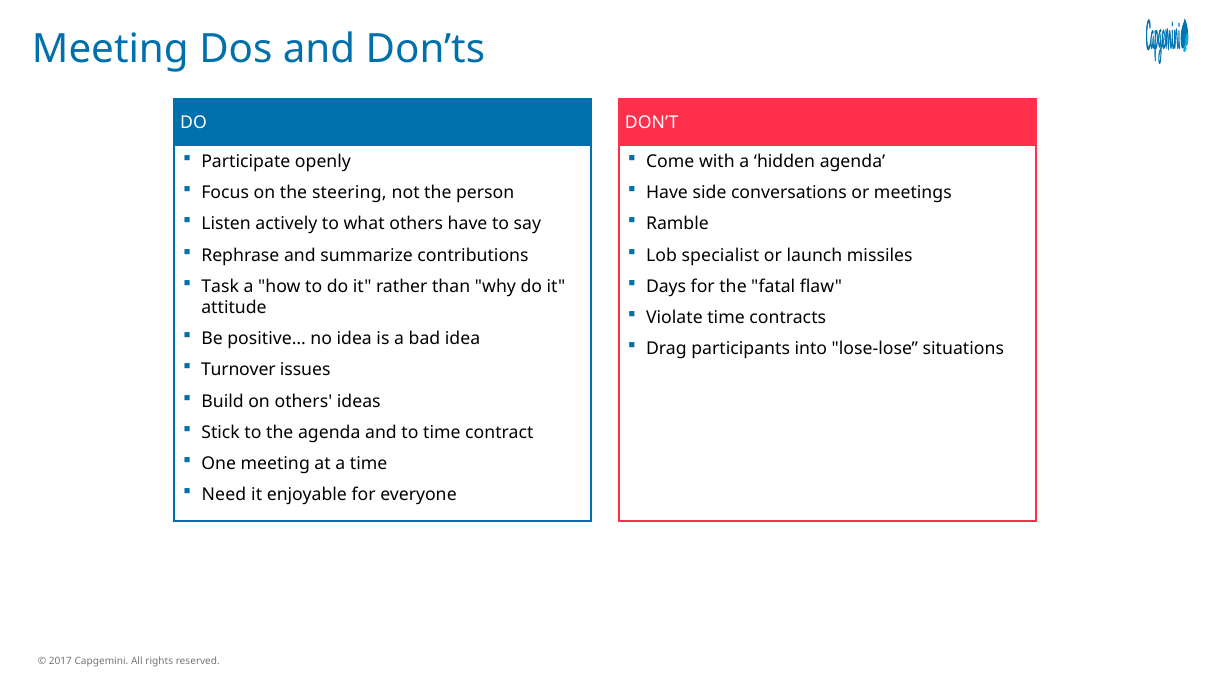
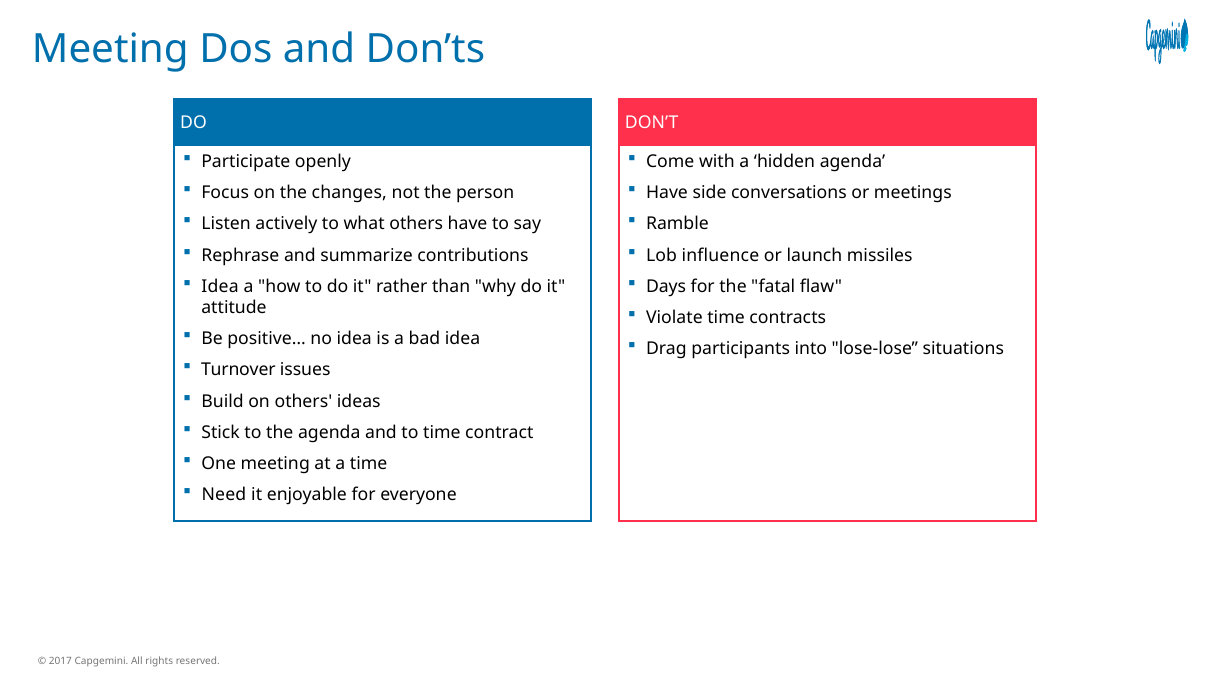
steering: steering -> changes
specialist: specialist -> influence
Task at (220, 287): Task -> Idea
